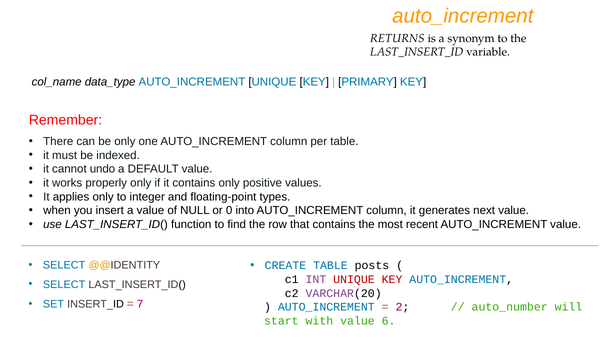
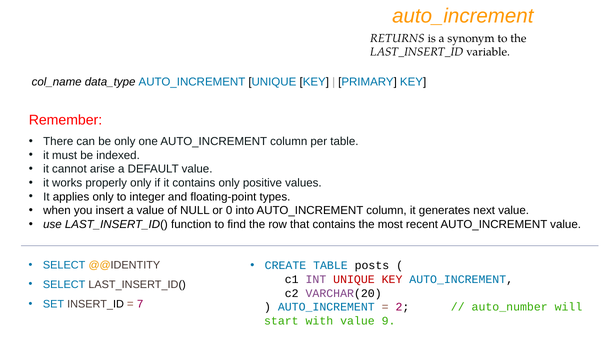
undo: undo -> arise
6: 6 -> 9
